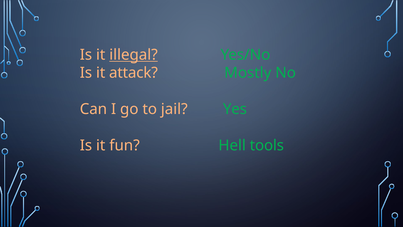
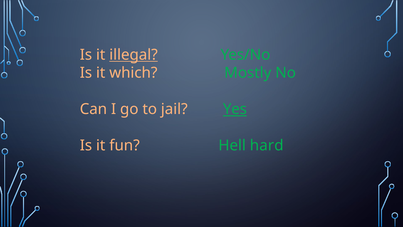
attack: attack -> which
Yes underline: none -> present
tools: tools -> hard
